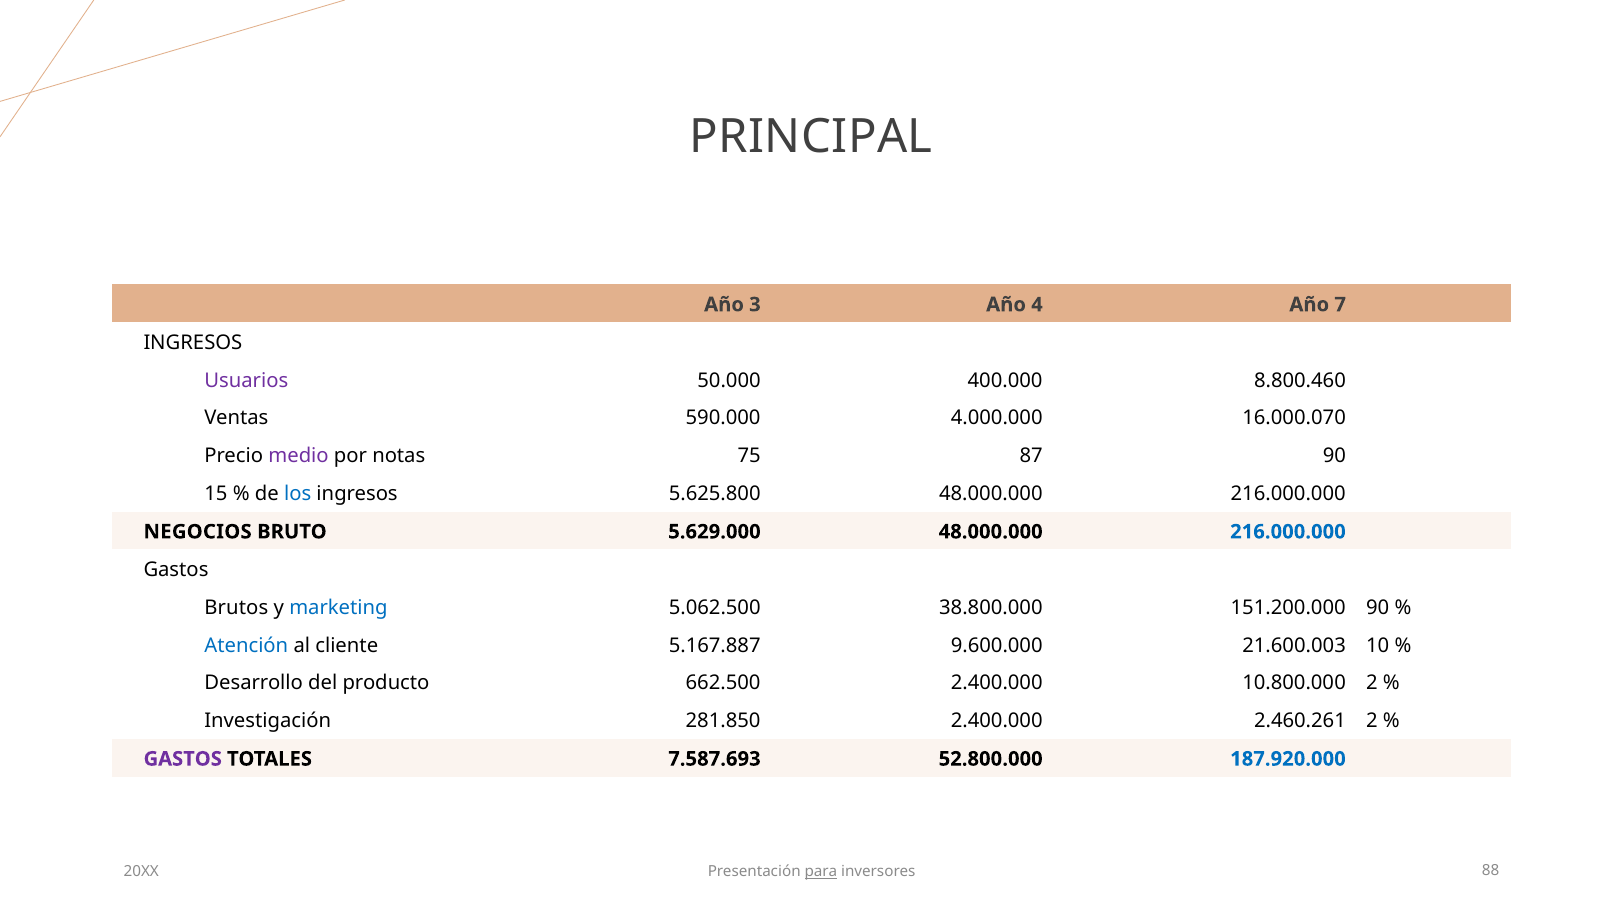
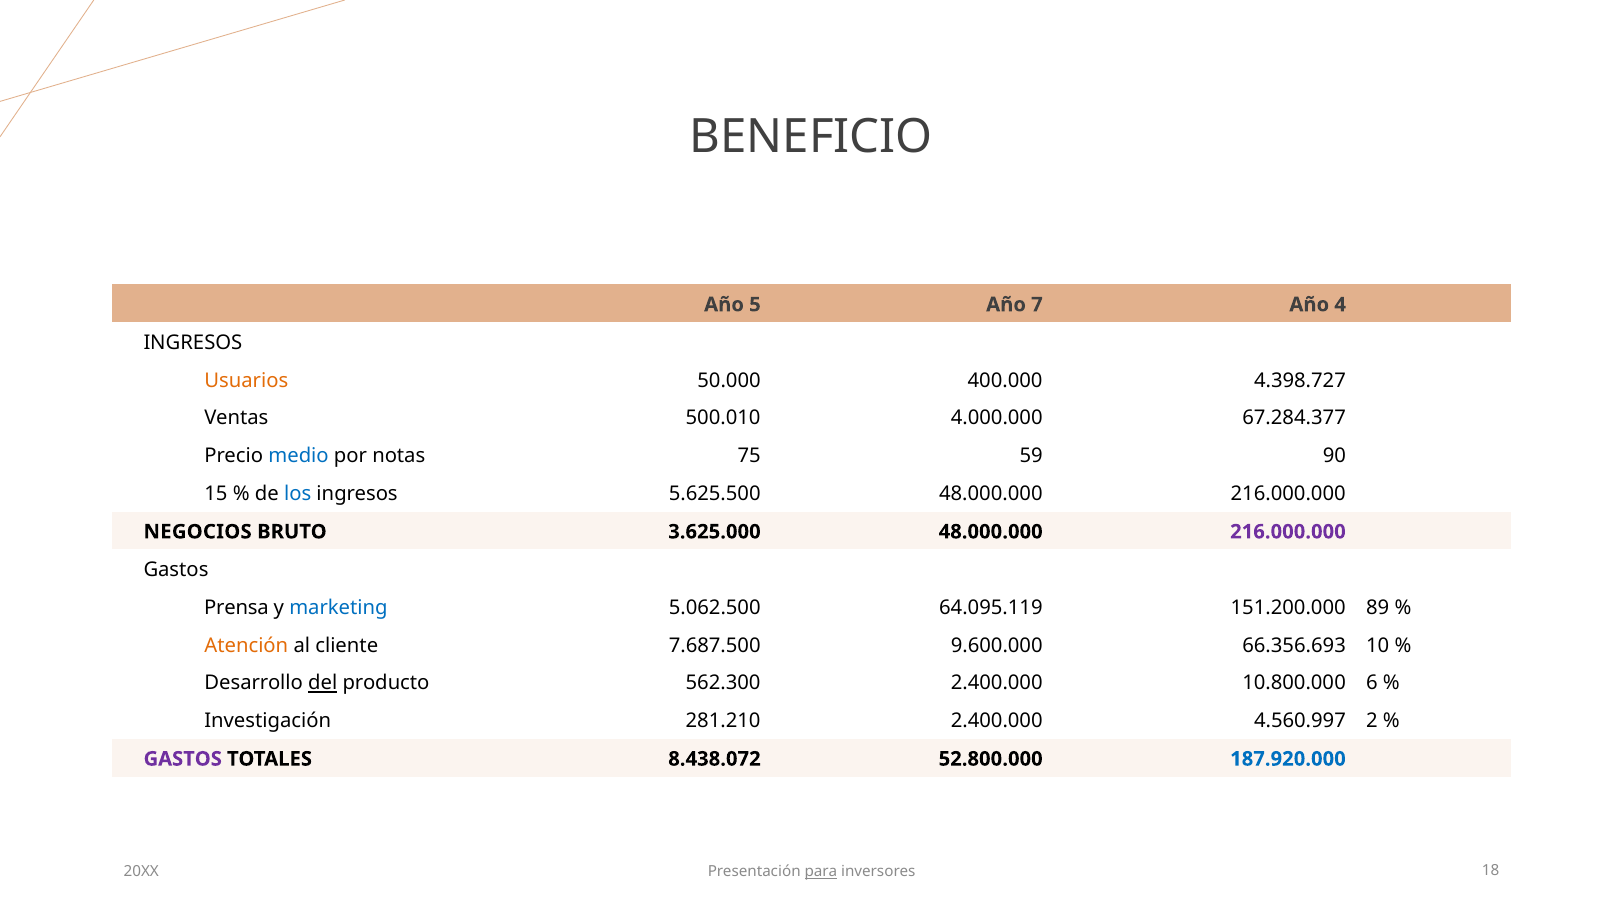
PRINCIPAL: PRINCIPAL -> BENEFICIO
3: 3 -> 5
4: 4 -> 7
7: 7 -> 4
Usuarios colour: purple -> orange
8.800.460: 8.800.460 -> 4.398.727
590.000: 590.000 -> 500.010
16.000.070: 16.000.070 -> 67.284.377
medio colour: purple -> blue
87: 87 -> 59
5.625.800: 5.625.800 -> 5.625.500
5.629.000: 5.629.000 -> 3.625.000
216.000.000 at (1288, 532) colour: blue -> purple
Brutos: Brutos -> Prensa
38.800.000: 38.800.000 -> 64.095.119
151.200.000 90: 90 -> 89
Atención colour: blue -> orange
5.167.887: 5.167.887 -> 7.687.500
21.600.003: 21.600.003 -> 66.356.693
del underline: none -> present
662.500: 662.500 -> 562.300
10.800.000 2: 2 -> 6
281.850: 281.850 -> 281.210
2.460.261: 2.460.261 -> 4.560.997
7.587.693: 7.587.693 -> 8.438.072
88: 88 -> 18
